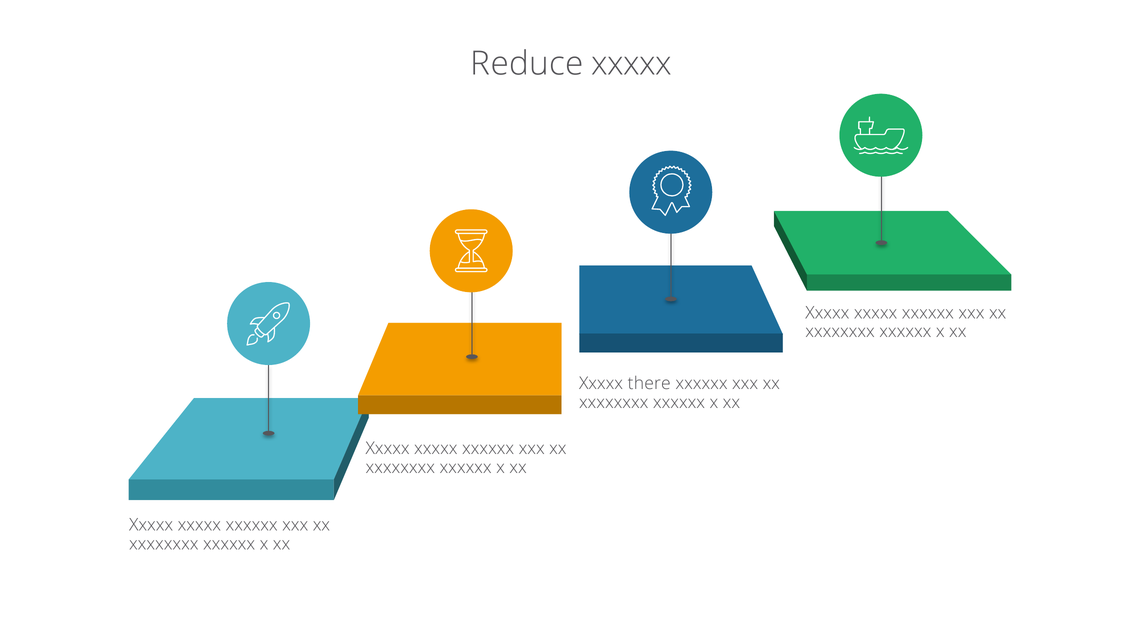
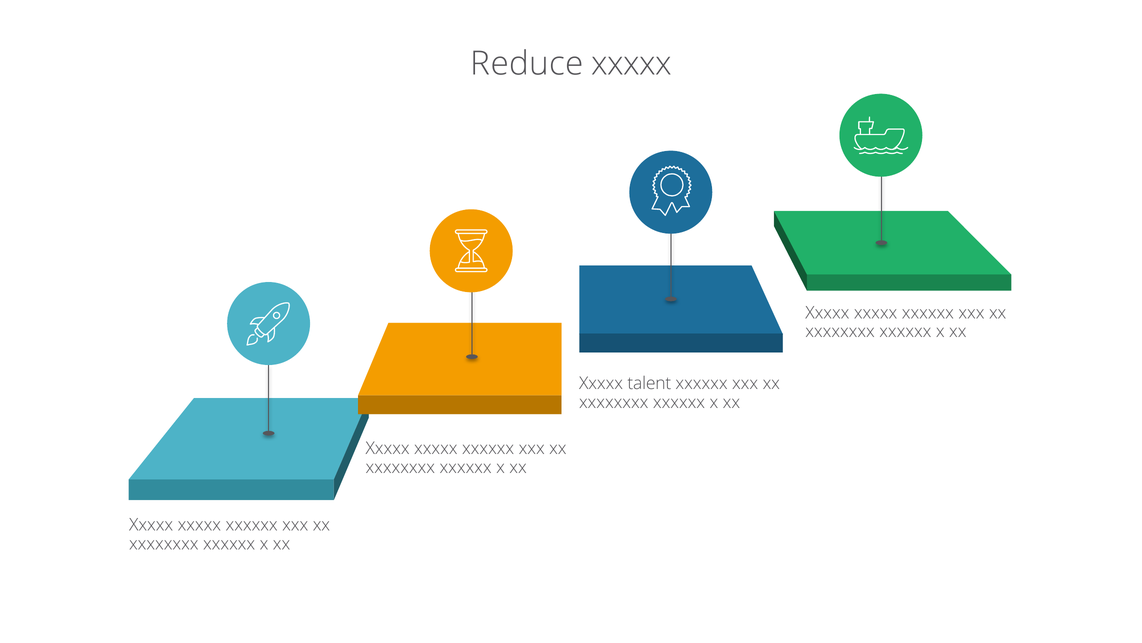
there: there -> talent
